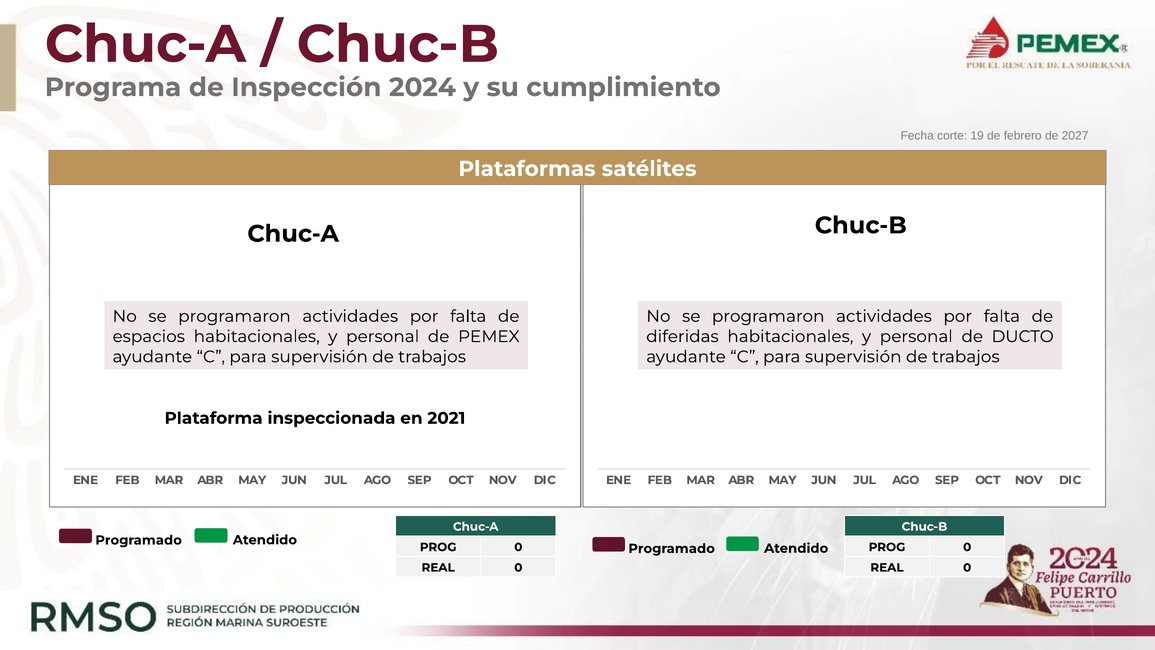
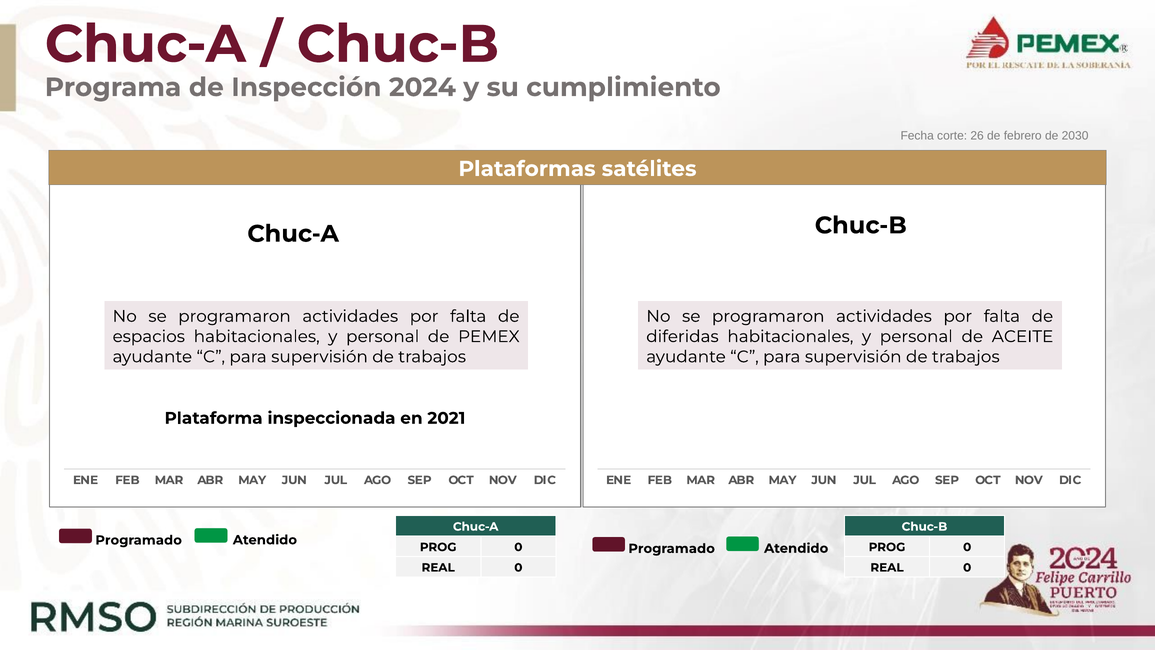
19: 19 -> 26
2027: 2027 -> 2030
DUCTO: DUCTO -> ACEITE
